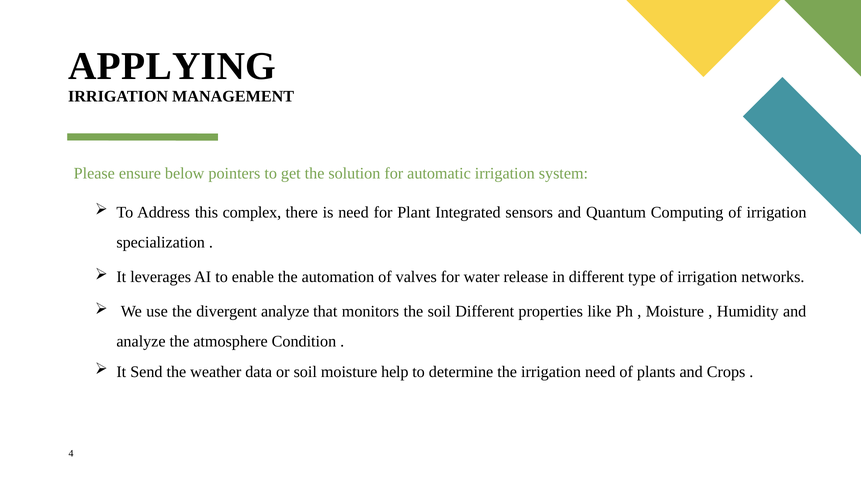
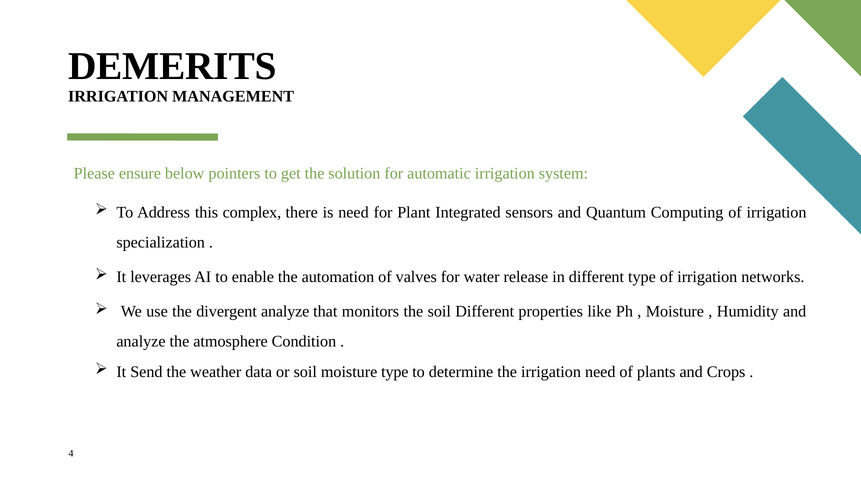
APPLYING: APPLYING -> DEMERITS
moisture help: help -> type
